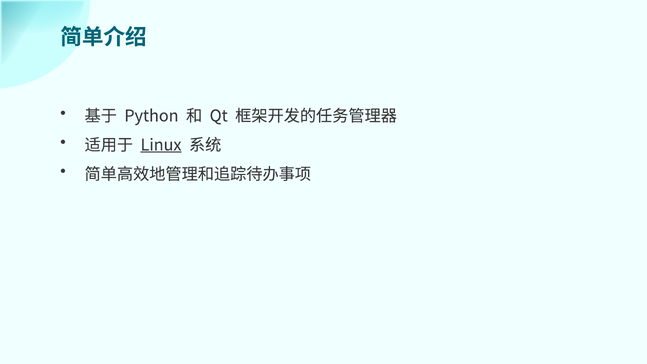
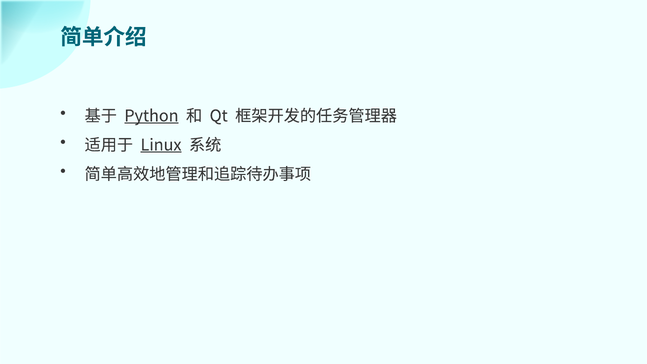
Python underline: none -> present
